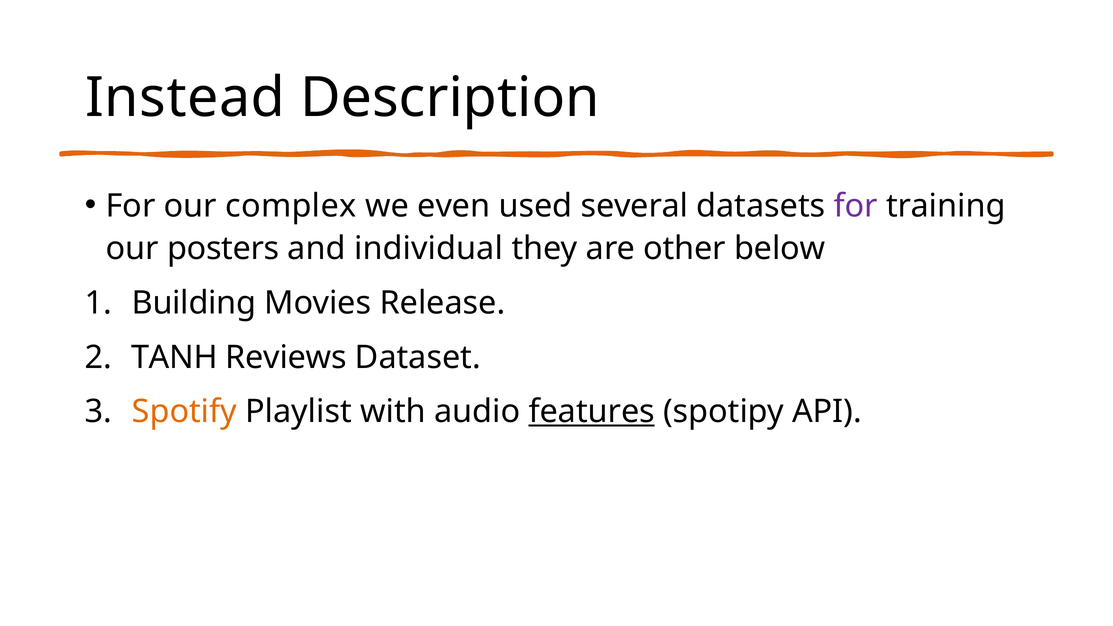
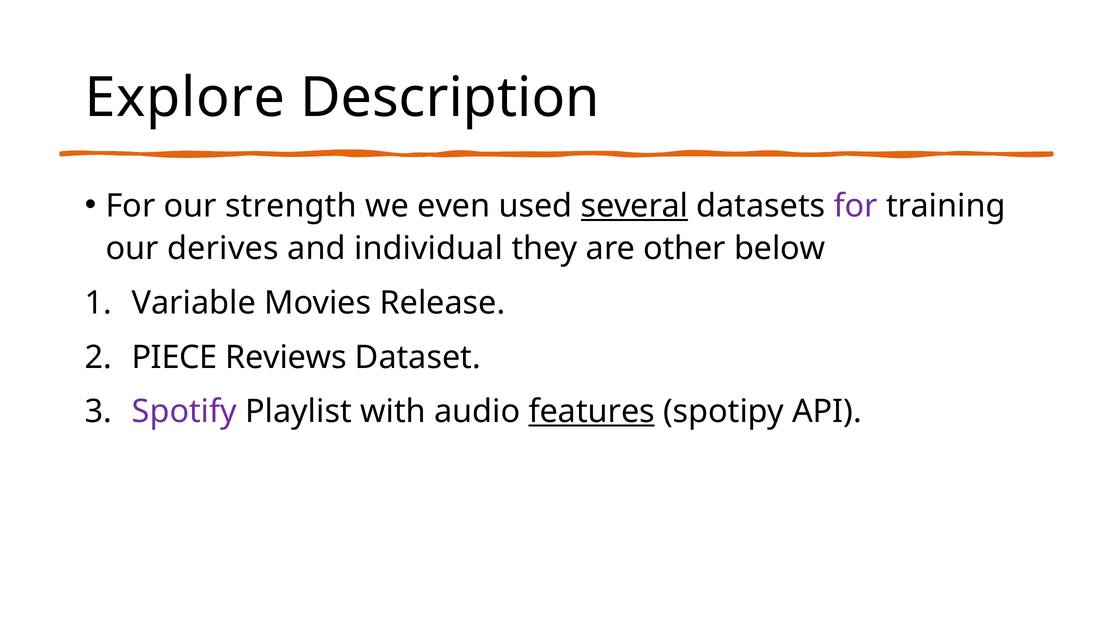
Instead: Instead -> Explore
complex: complex -> strength
several underline: none -> present
posters: posters -> derives
Building: Building -> Variable
TANH: TANH -> PIECE
Spotify colour: orange -> purple
